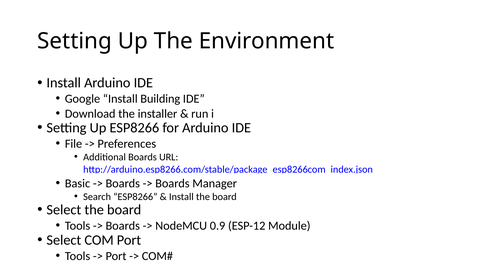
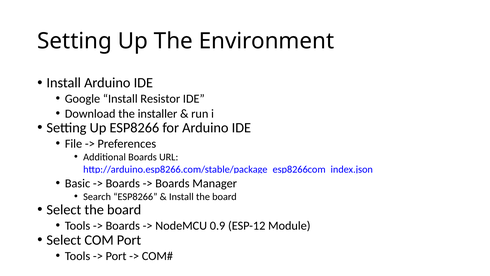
Building: Building -> Resistor
